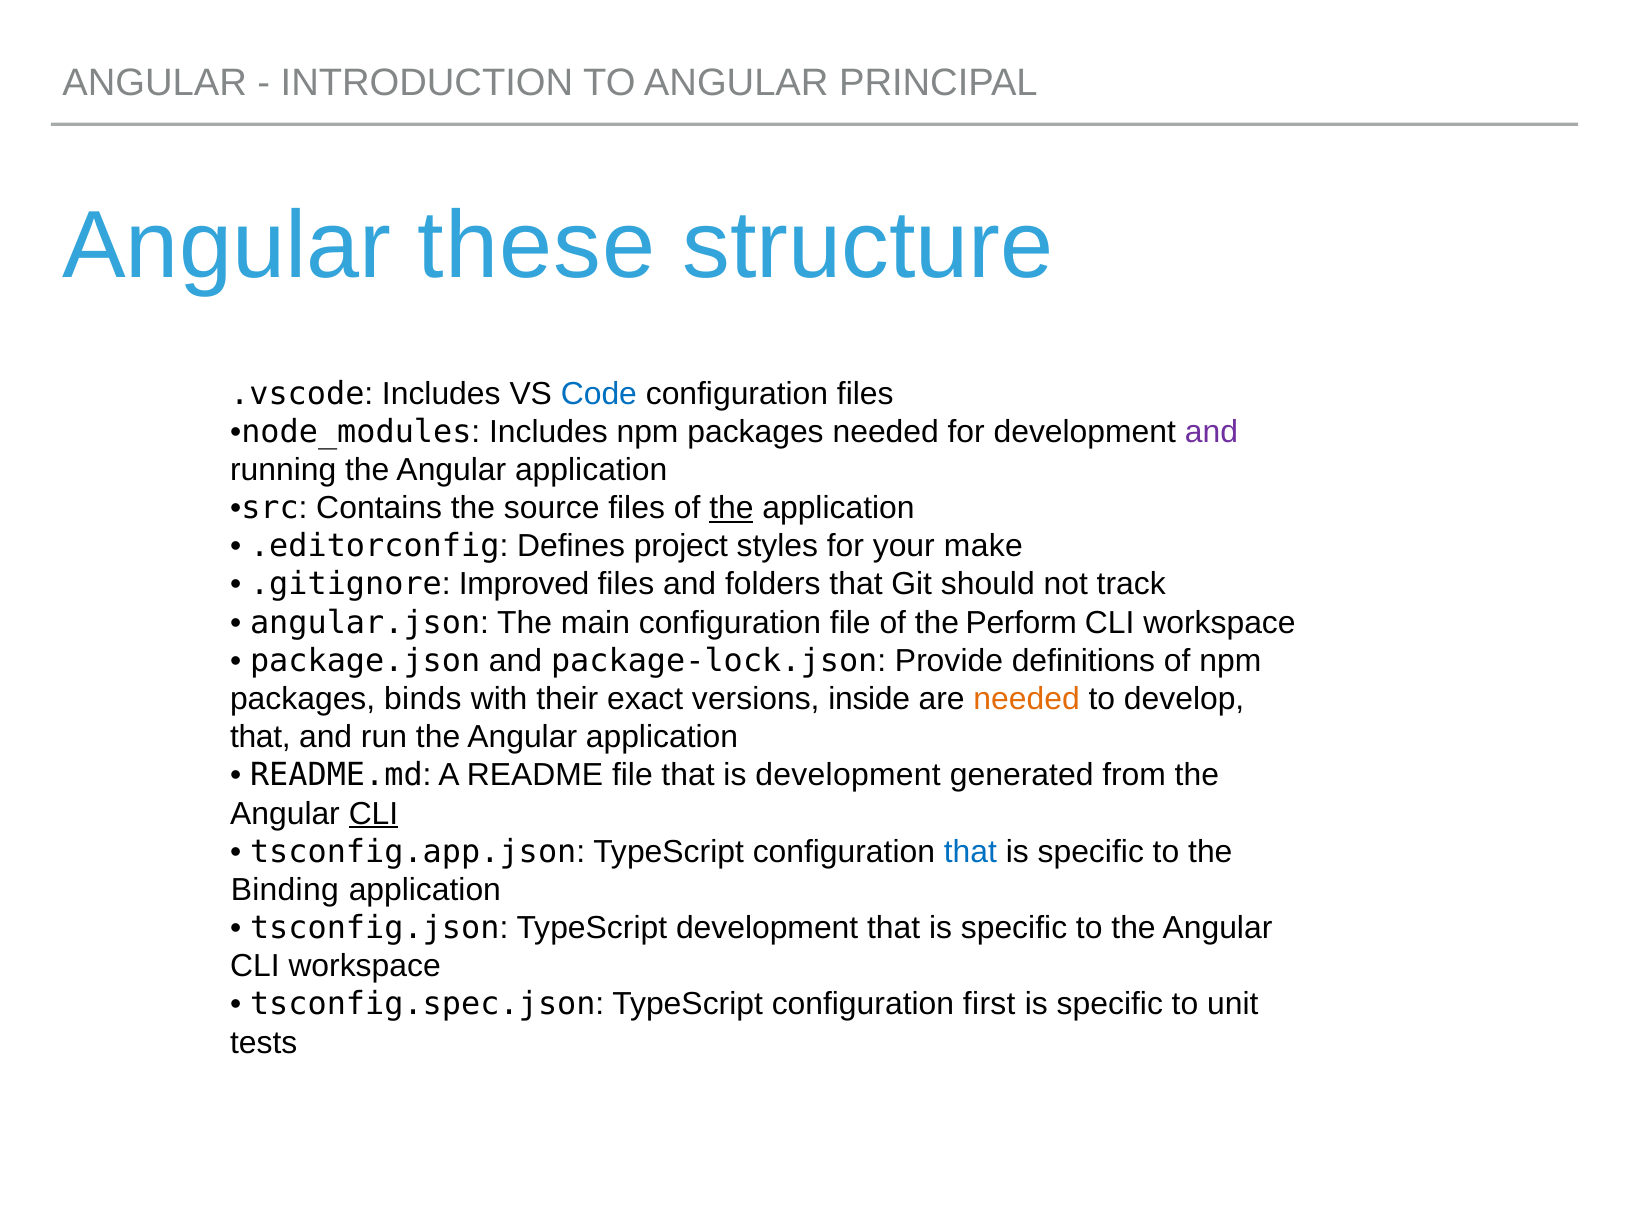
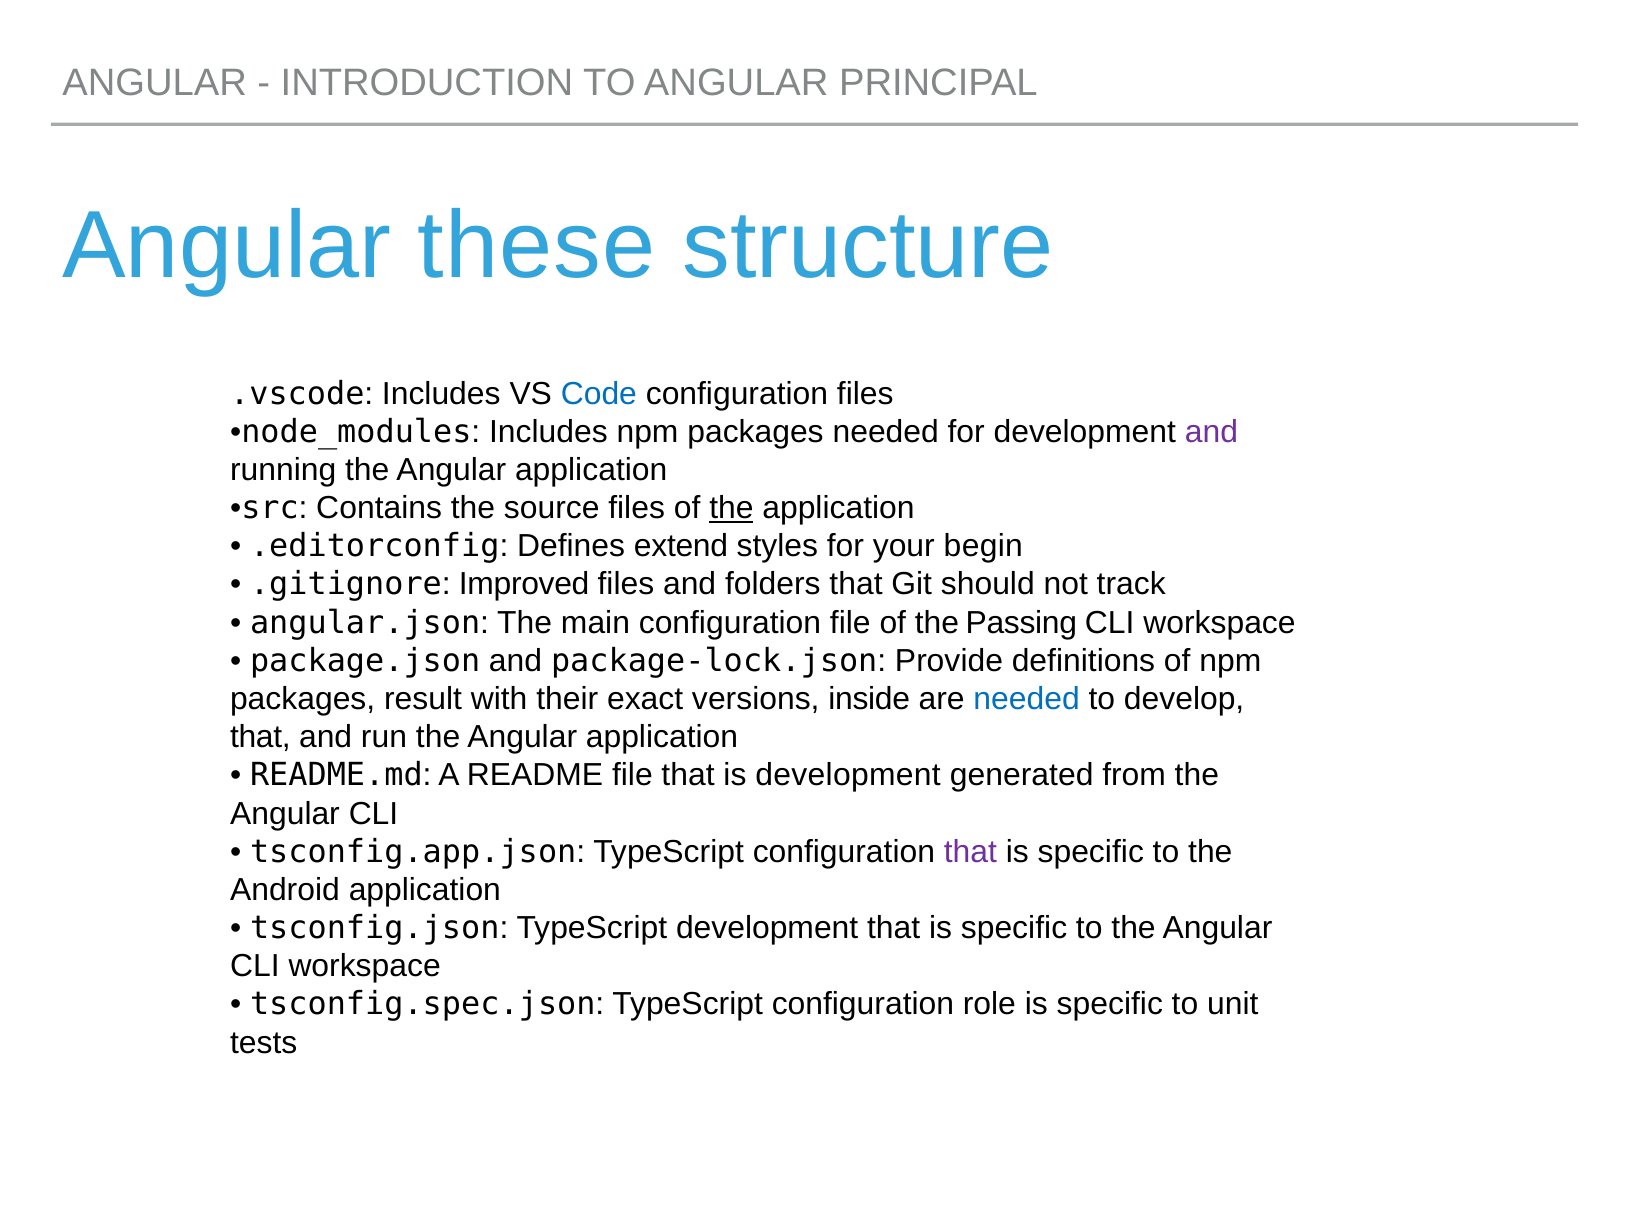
project: project -> extend
make: make -> begin
Perform: Perform -> Passing
binds: binds -> result
needed at (1027, 699) colour: orange -> blue
CLI at (374, 814) underline: present -> none
that at (970, 852) colour: blue -> purple
Binding: Binding -> Android
first: first -> role
